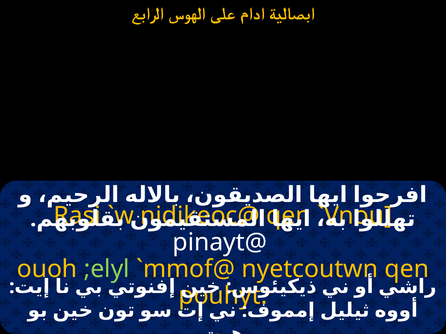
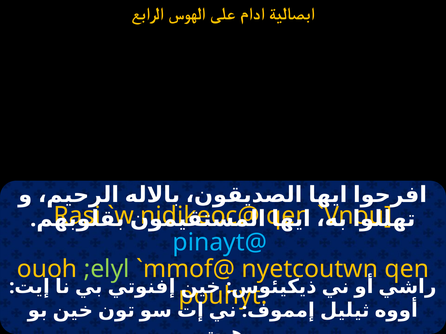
pinayt@ colour: white -> light blue
